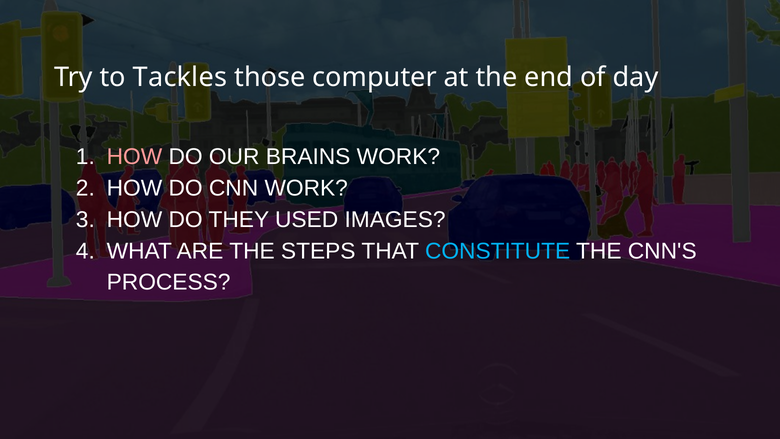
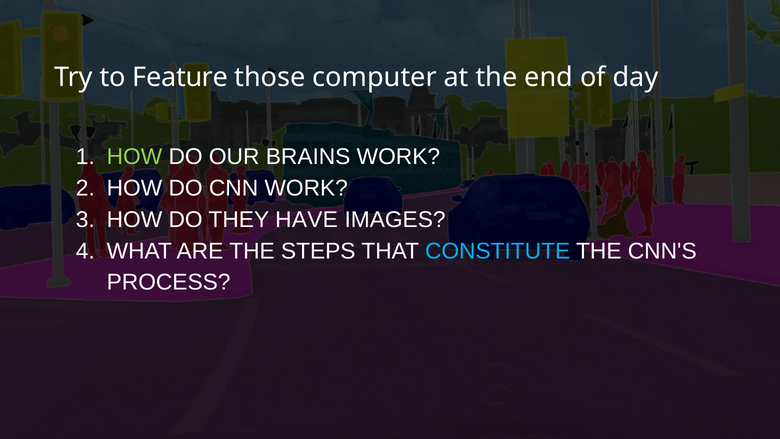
Tackles: Tackles -> Feature
HOW at (134, 157) colour: pink -> light green
USED: USED -> HAVE
